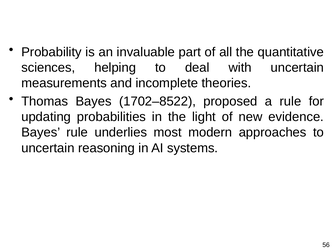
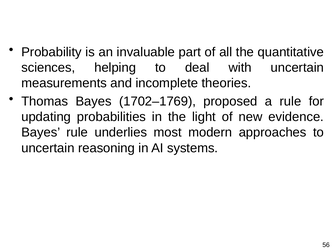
1702–8522: 1702–8522 -> 1702–1769
